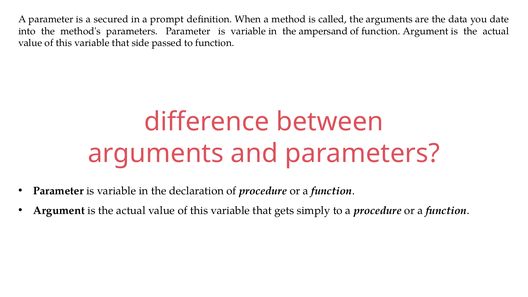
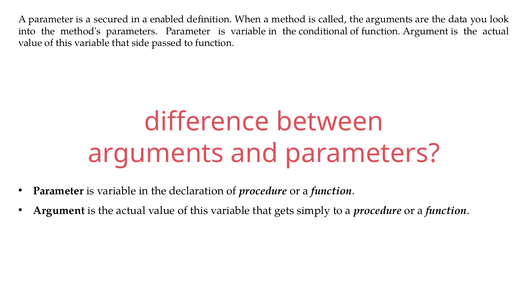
prompt: prompt -> enabled
date: date -> look
ampersand: ampersand -> conditional
